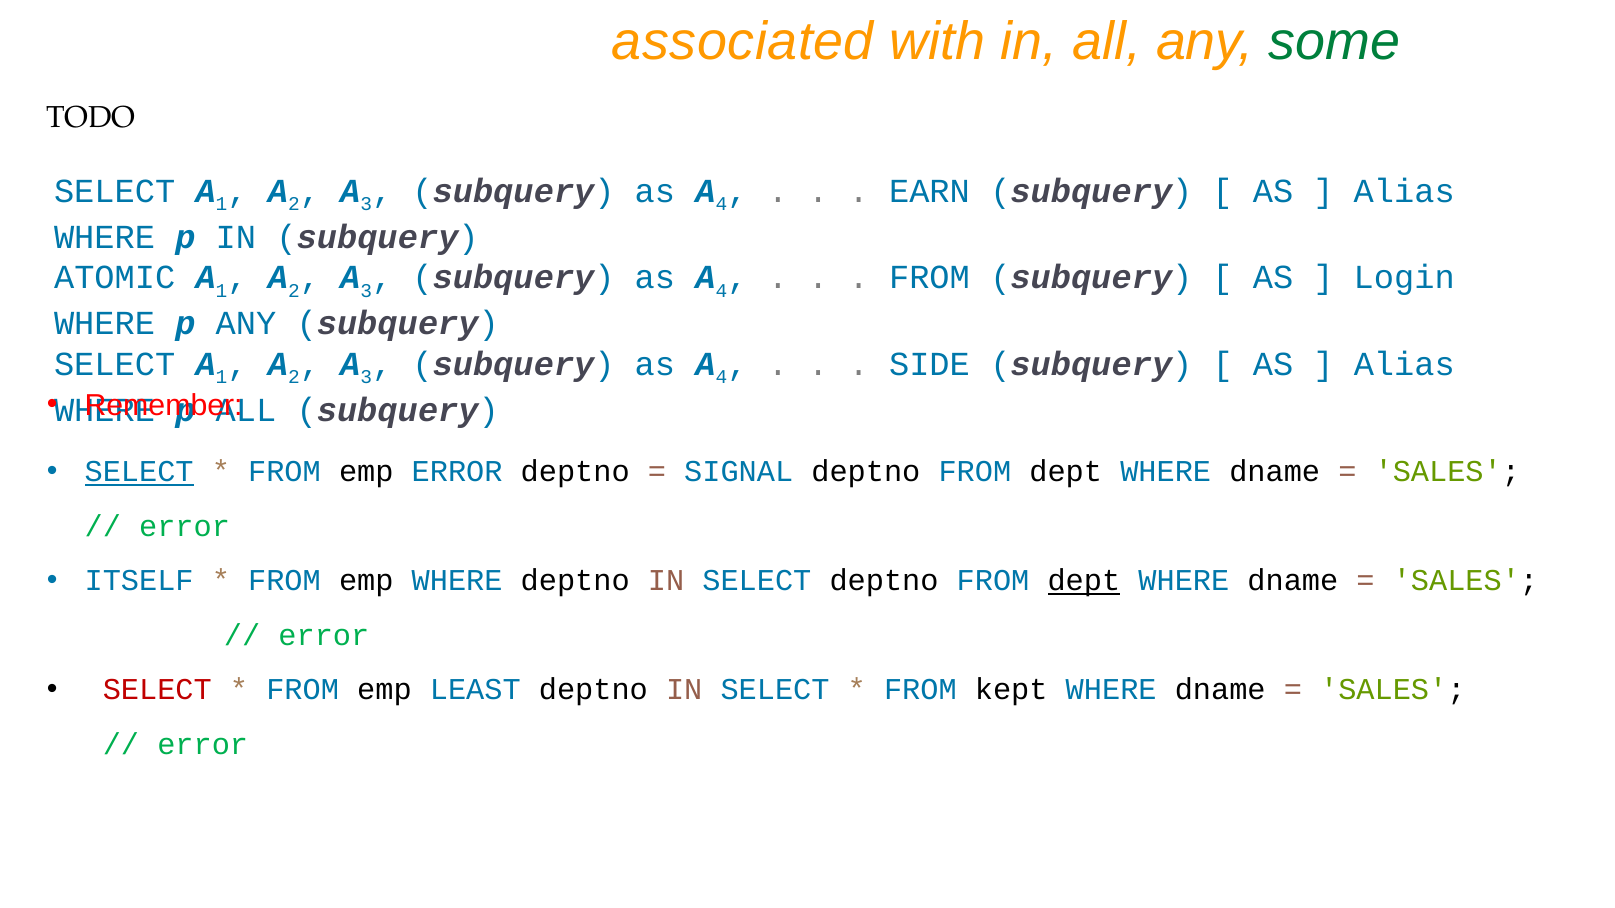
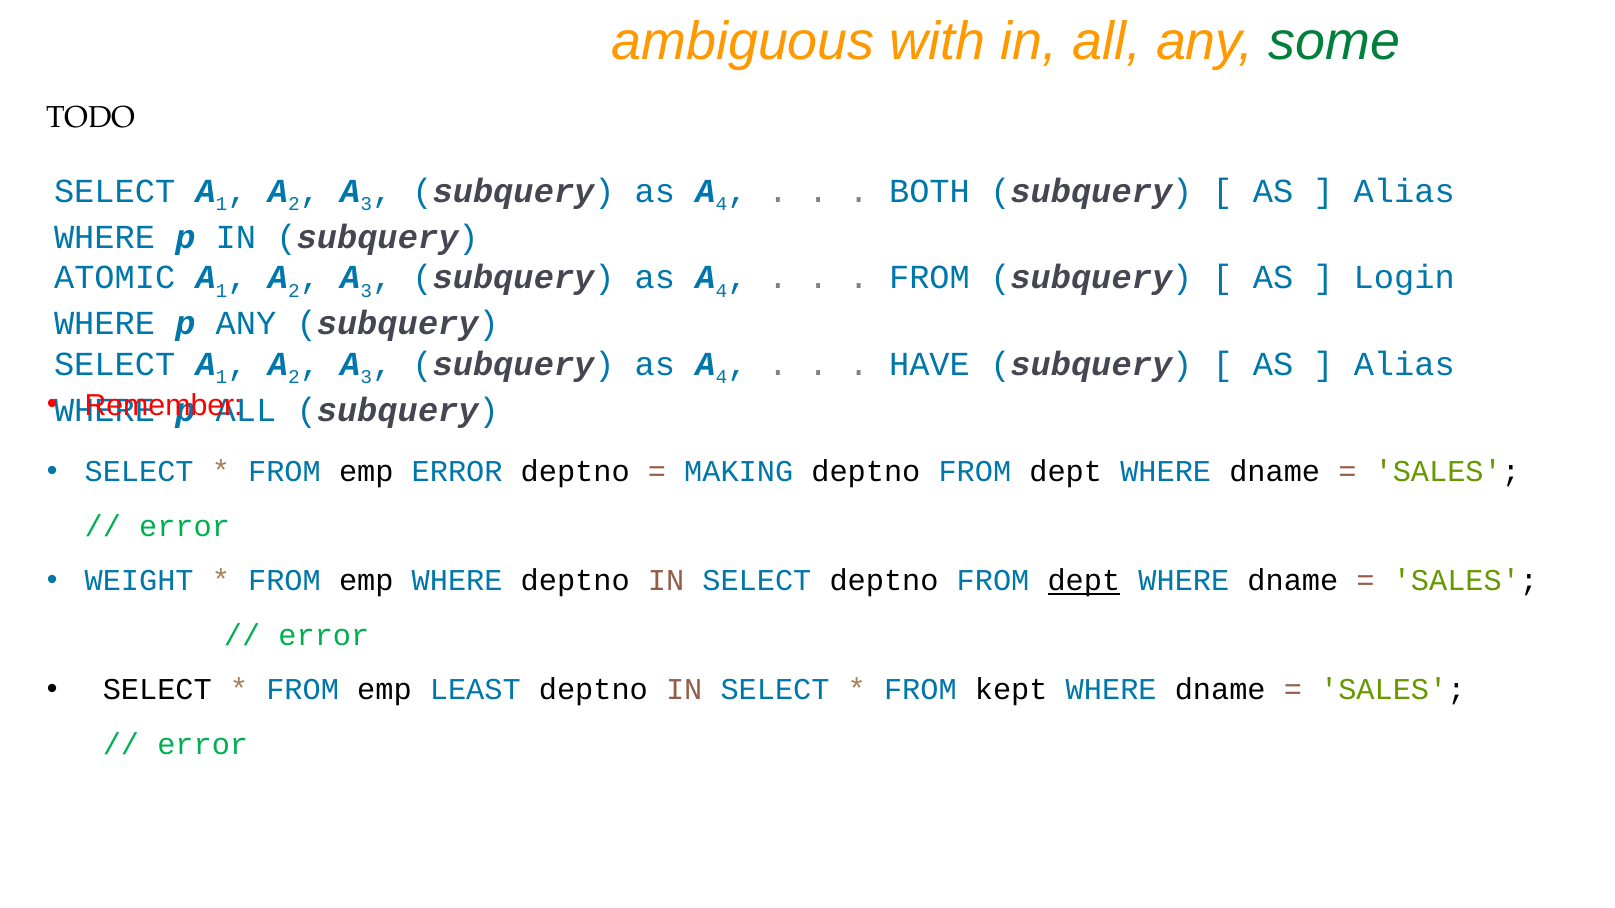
associated: associated -> ambiguous
EARN: EARN -> BOTH
SIDE: SIDE -> HAVE
SELECT at (139, 472) underline: present -> none
SIGNAL: SIGNAL -> MAKING
ITSELF: ITSELF -> WEIGHT
SELECT at (157, 690) colour: red -> black
